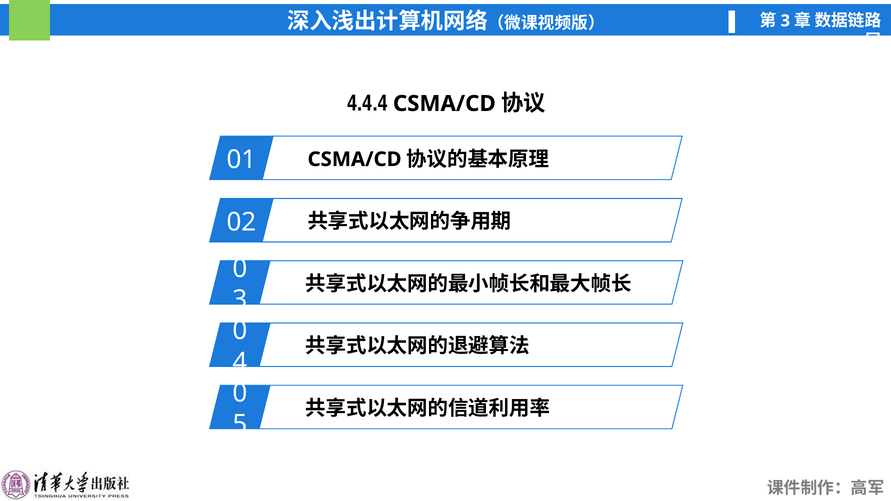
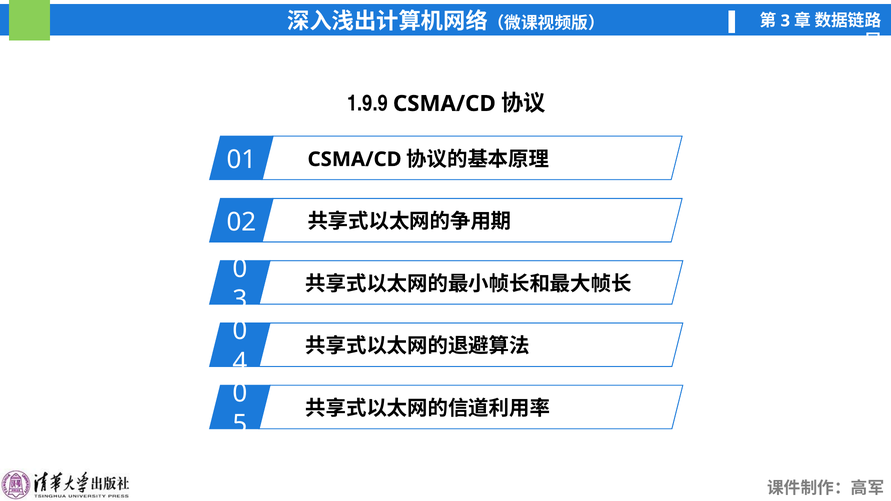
4.4.4: 4.4.4 -> 1.9.9
